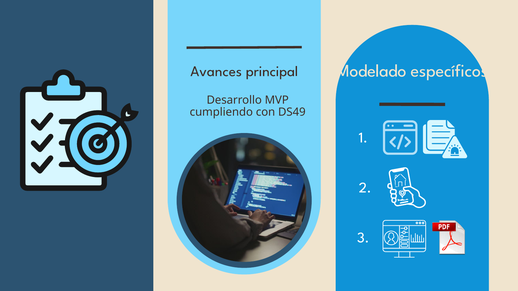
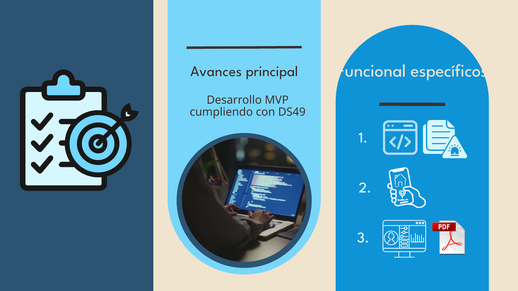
Modelado: Modelado -> Funcional
